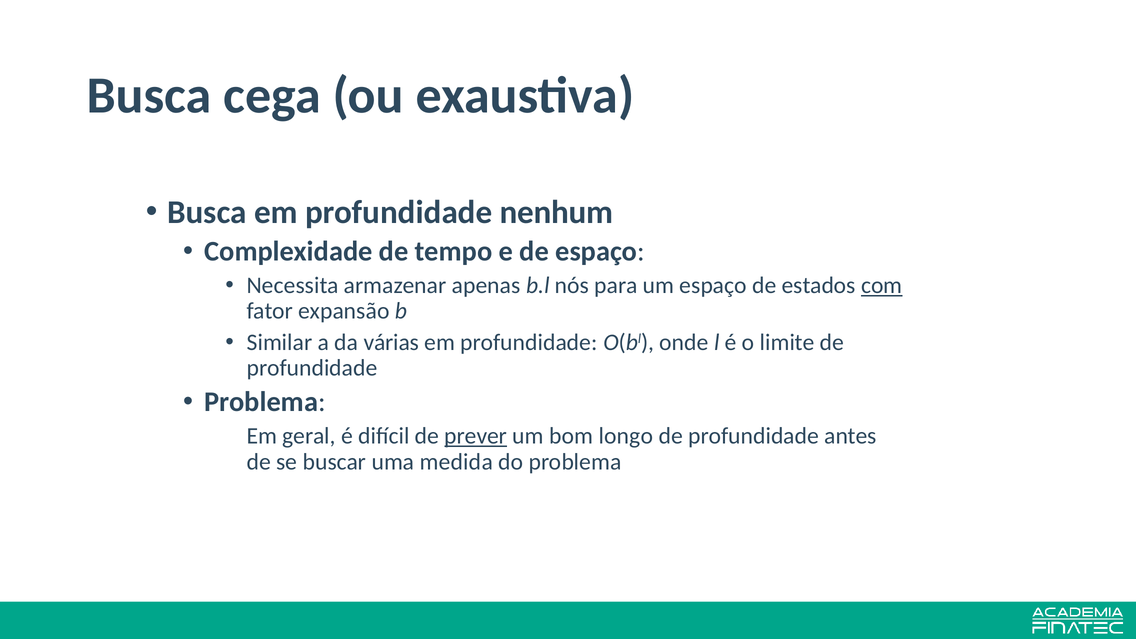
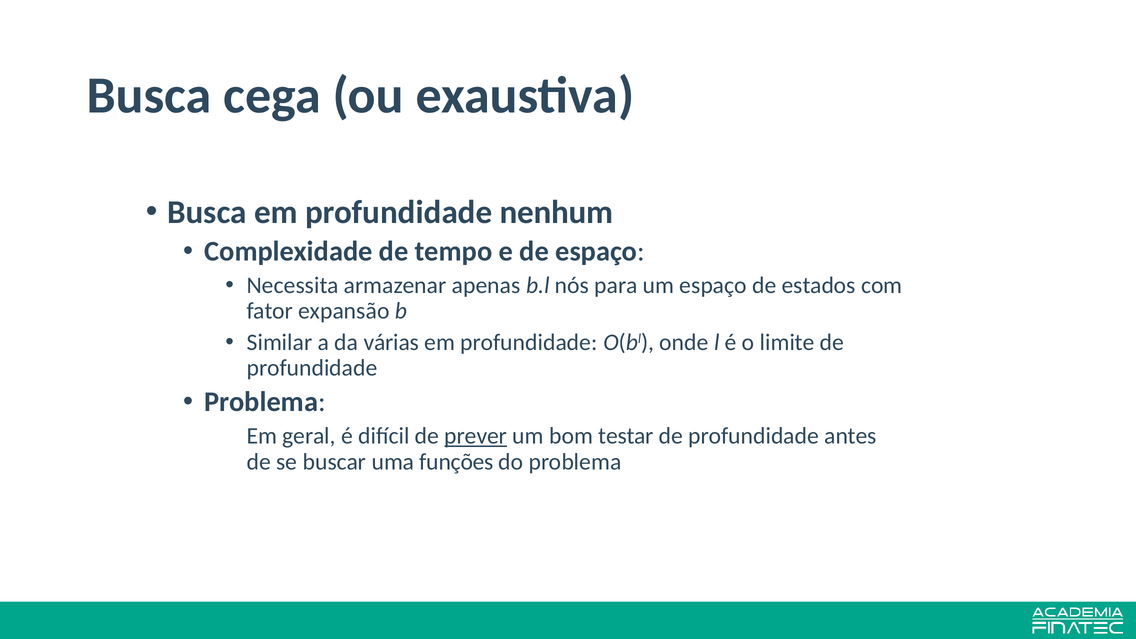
com underline: present -> none
longo: longo -> testar
medida: medida -> funções
